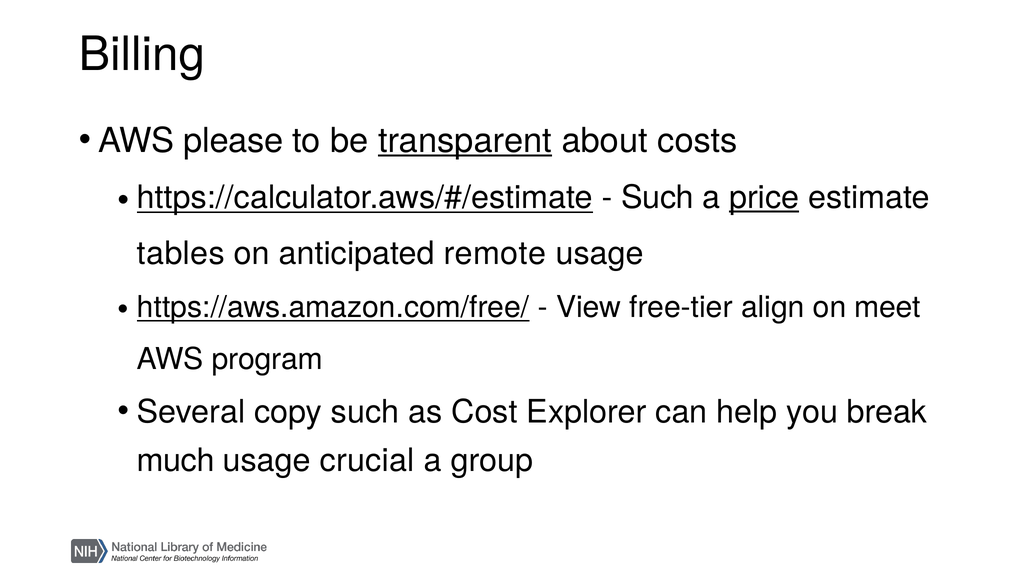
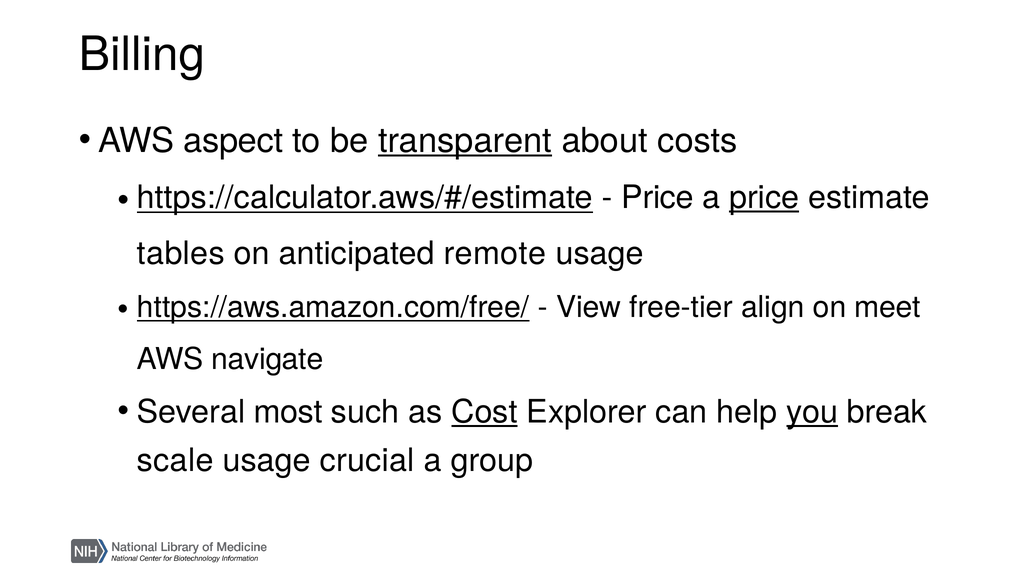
please: please -> aspect
Such at (658, 197): Such -> Price
program: program -> navigate
copy: copy -> most
Cost underline: none -> present
you underline: none -> present
much: much -> scale
